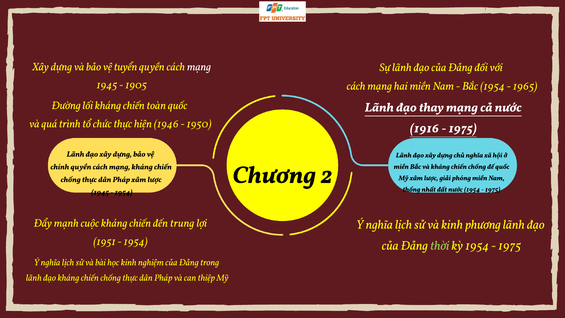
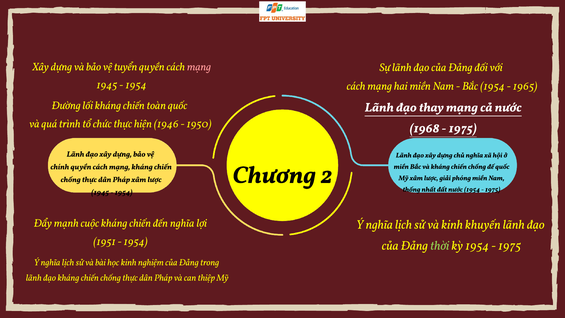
mạng at (199, 67) colour: white -> pink
1905 at (136, 85): 1905 -> 1954
1916: 1916 -> 1968
đến trung: trung -> nghĩa
phương: phương -> khuyến
